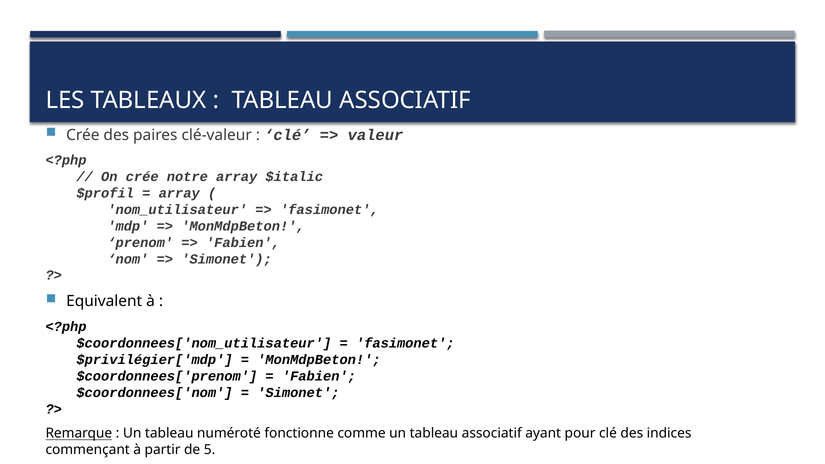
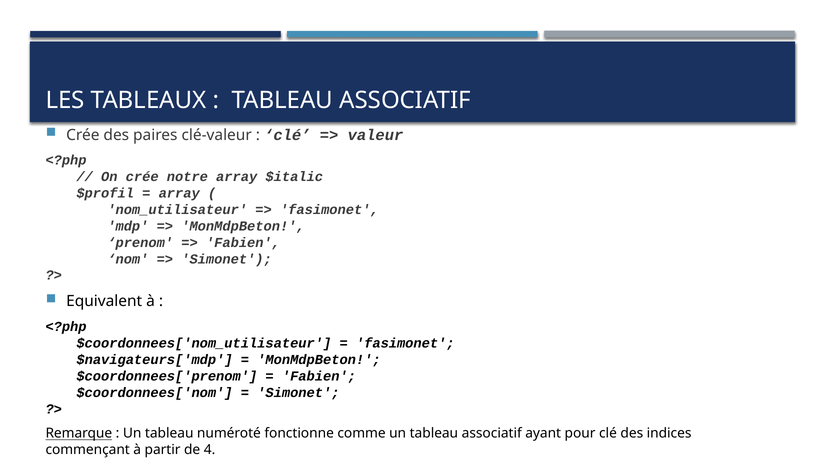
$privilégier['mdp: $privilégier['mdp -> $navigateurs['mdp
5: 5 -> 4
